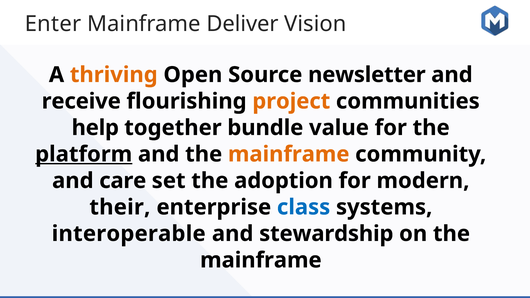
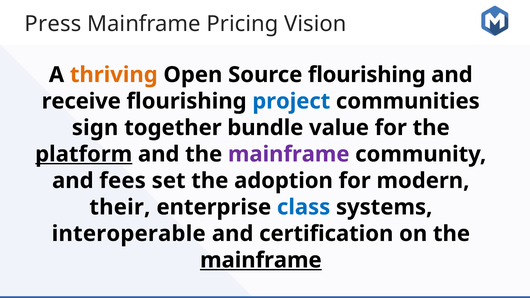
Enter: Enter -> Press
Deliver: Deliver -> Pricing
Source newsletter: newsletter -> flourishing
project colour: orange -> blue
help: help -> sign
mainframe at (289, 154) colour: orange -> purple
care: care -> fees
stewardship: stewardship -> certification
mainframe at (261, 260) underline: none -> present
